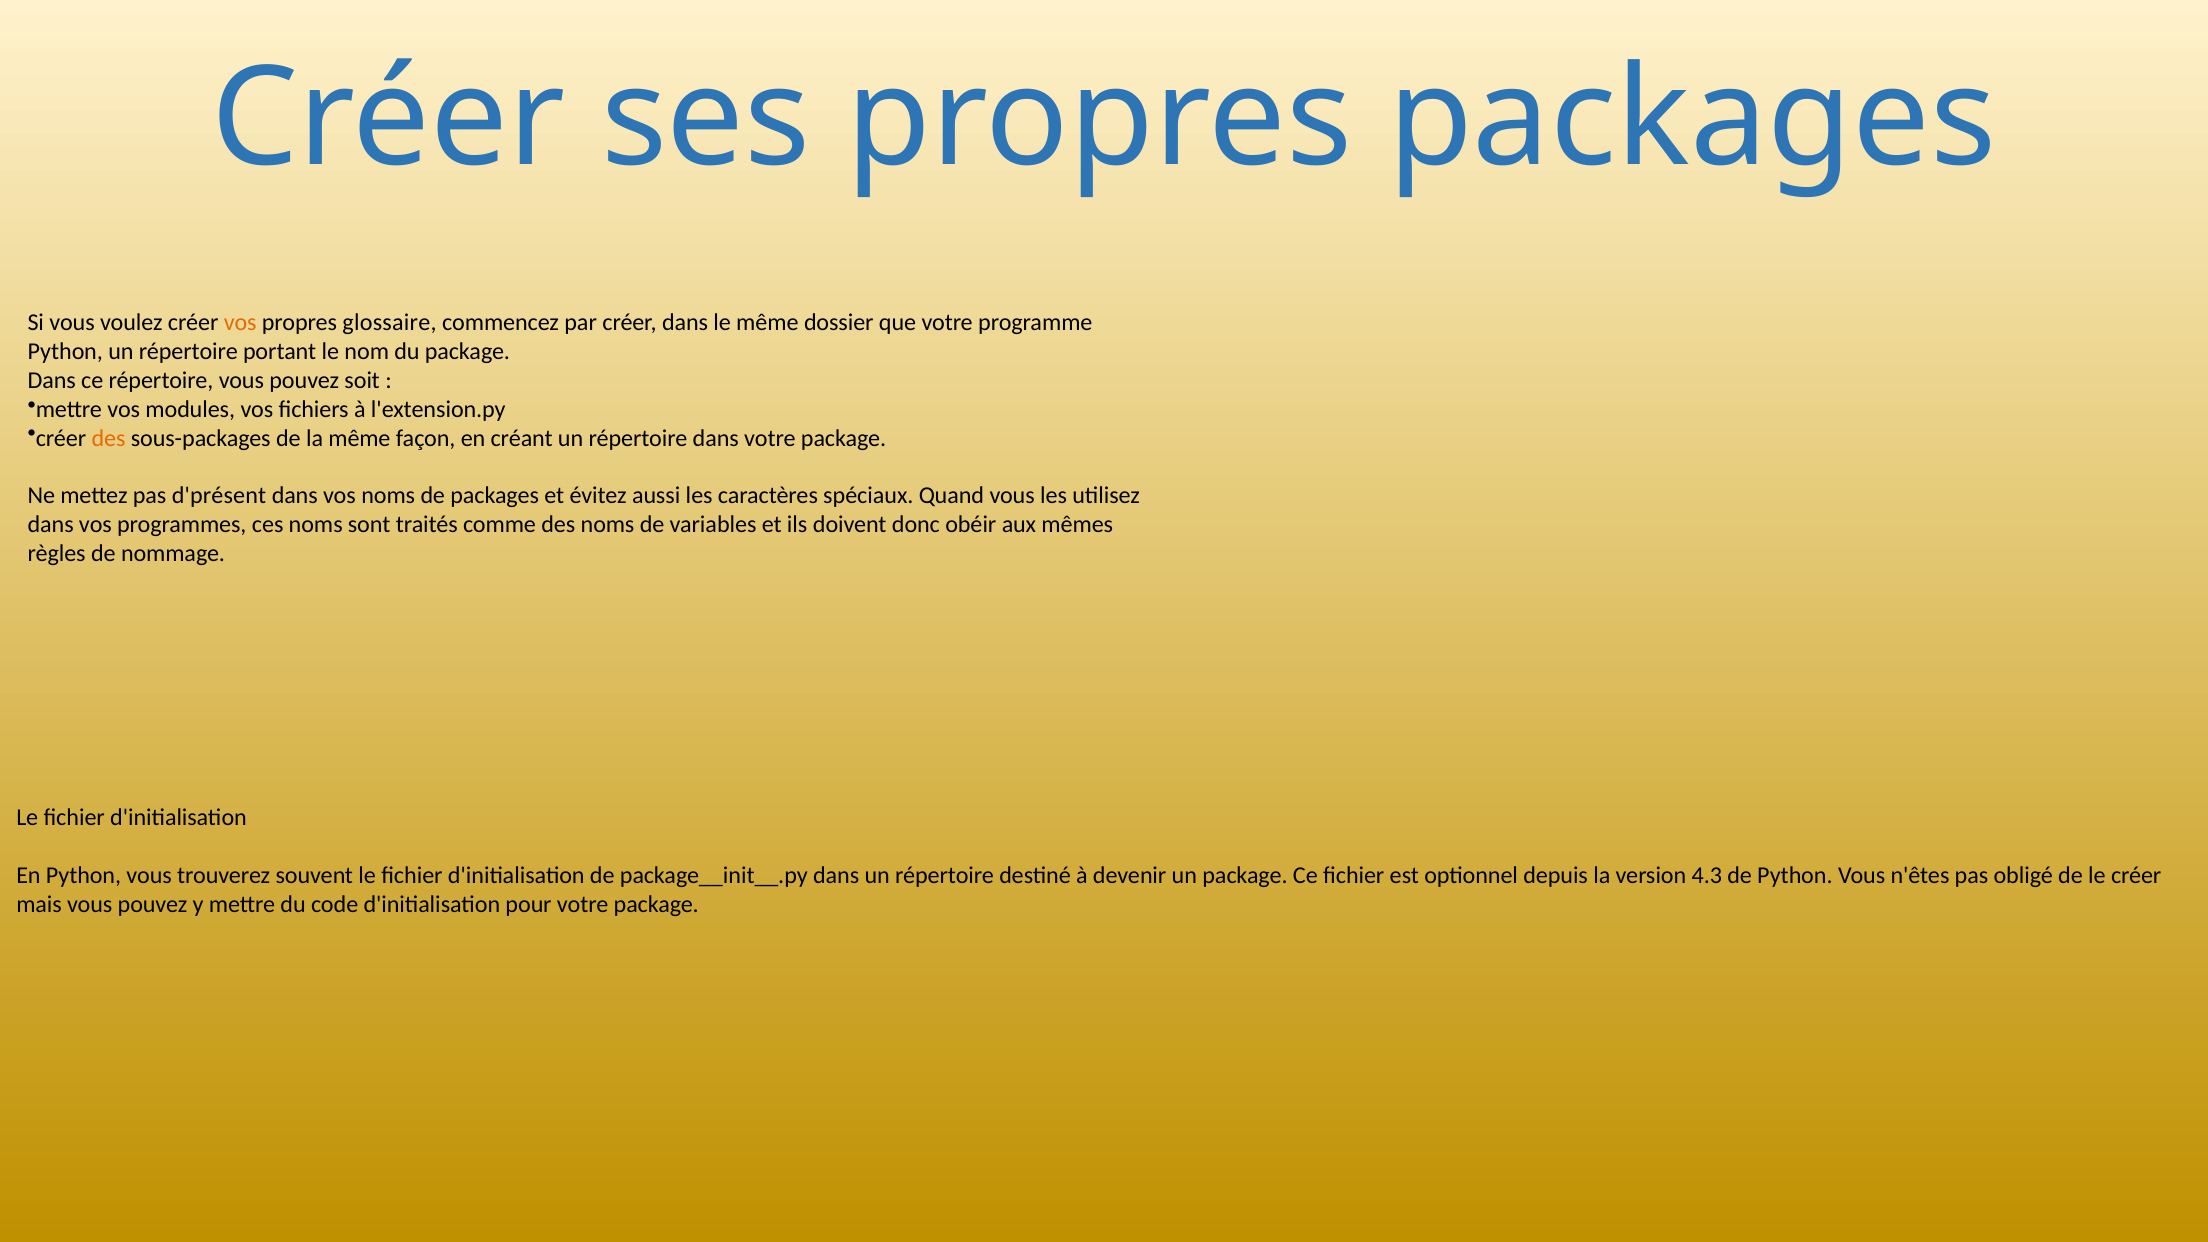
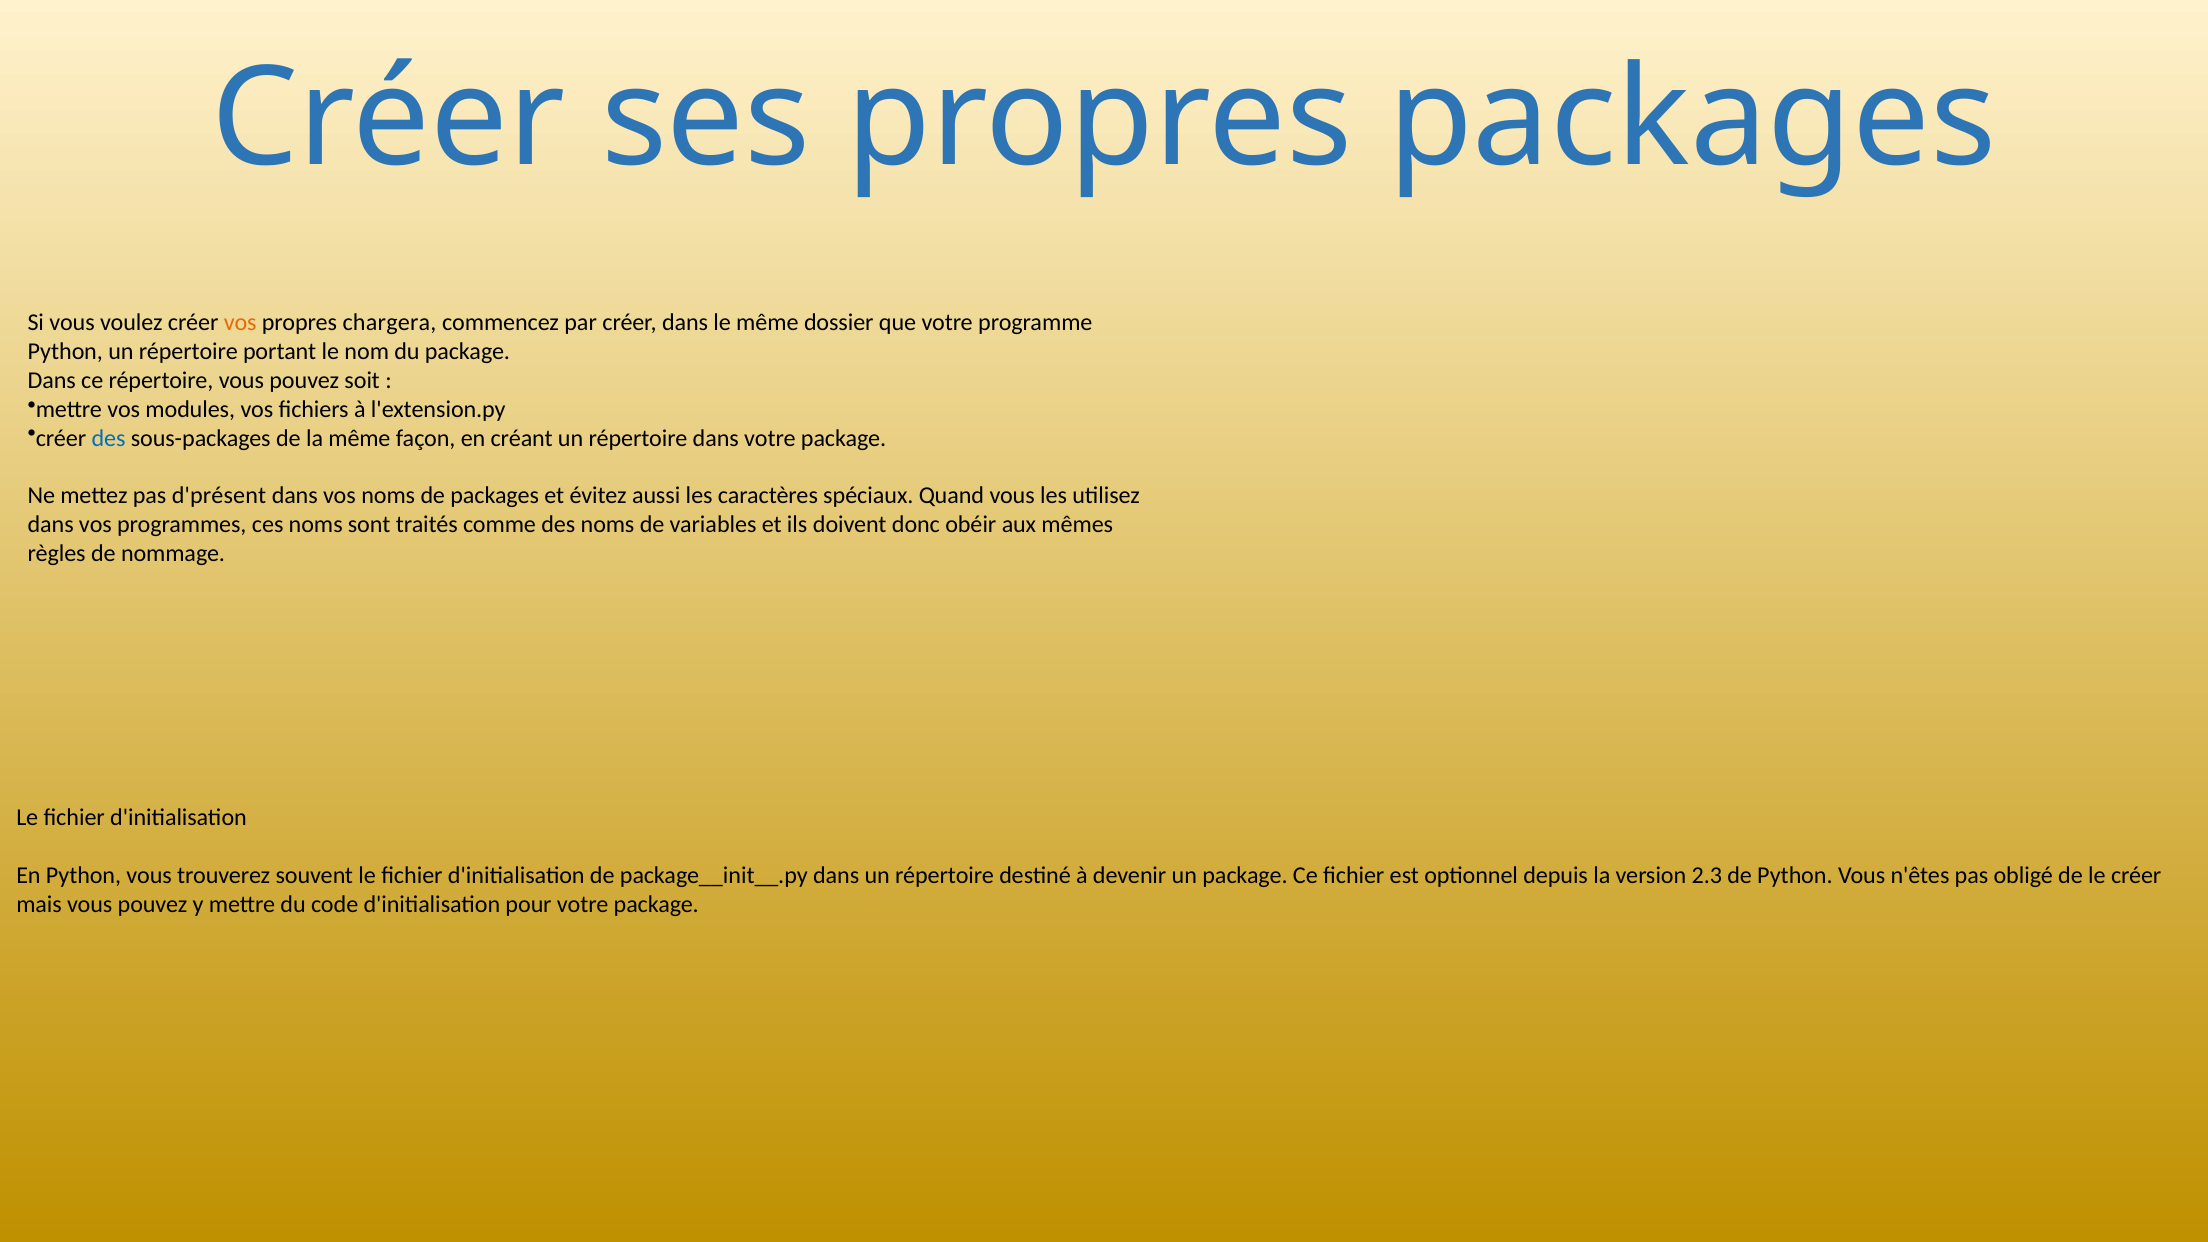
glossaire: glossaire -> chargera
des at (109, 438) colour: orange -> blue
4.3: 4.3 -> 2.3
